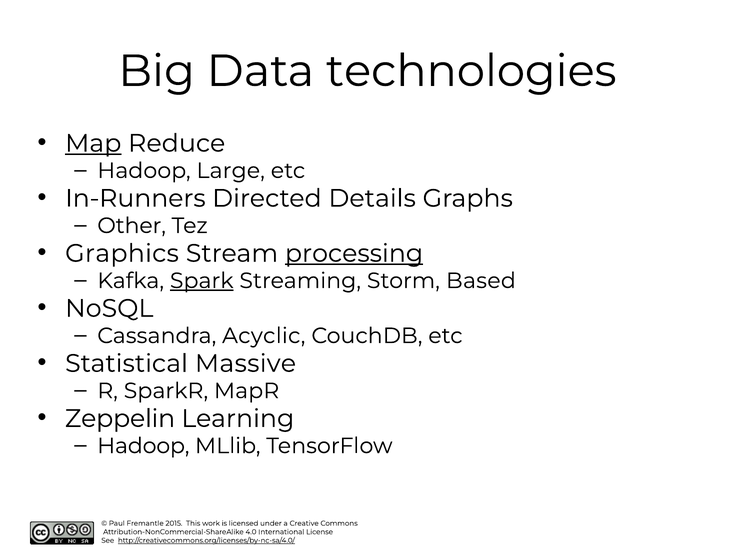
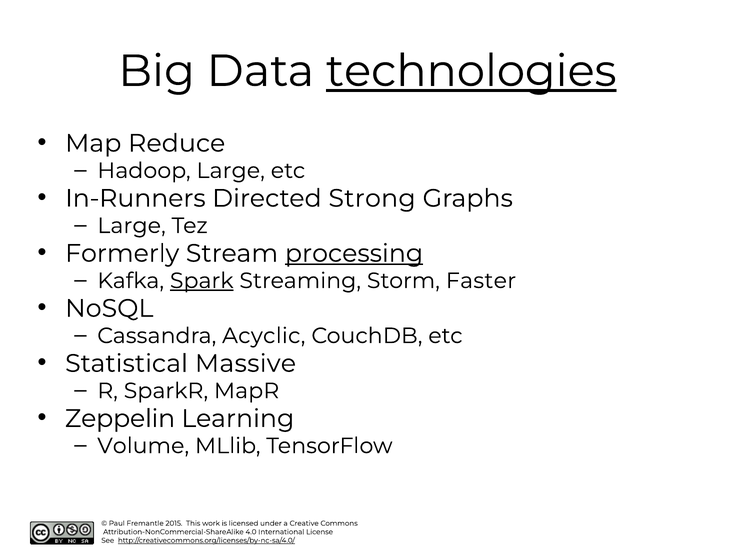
technologies underline: none -> present
Map underline: present -> none
Details: Details -> Strong
Other at (132, 226): Other -> Large
Graphics: Graphics -> Formerly
Based: Based -> Faster
Hadoop at (143, 446): Hadoop -> Volume
